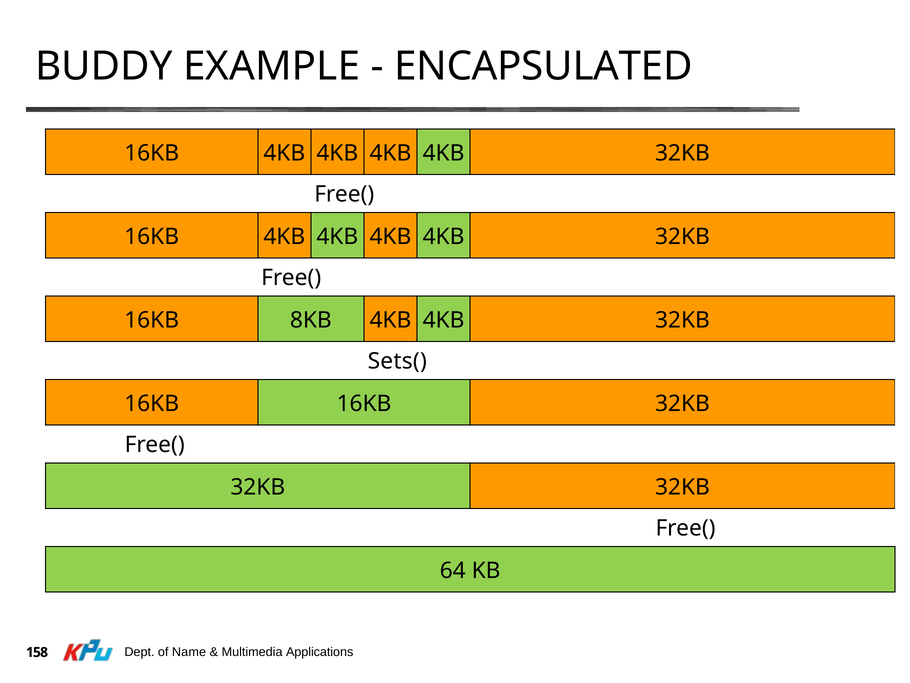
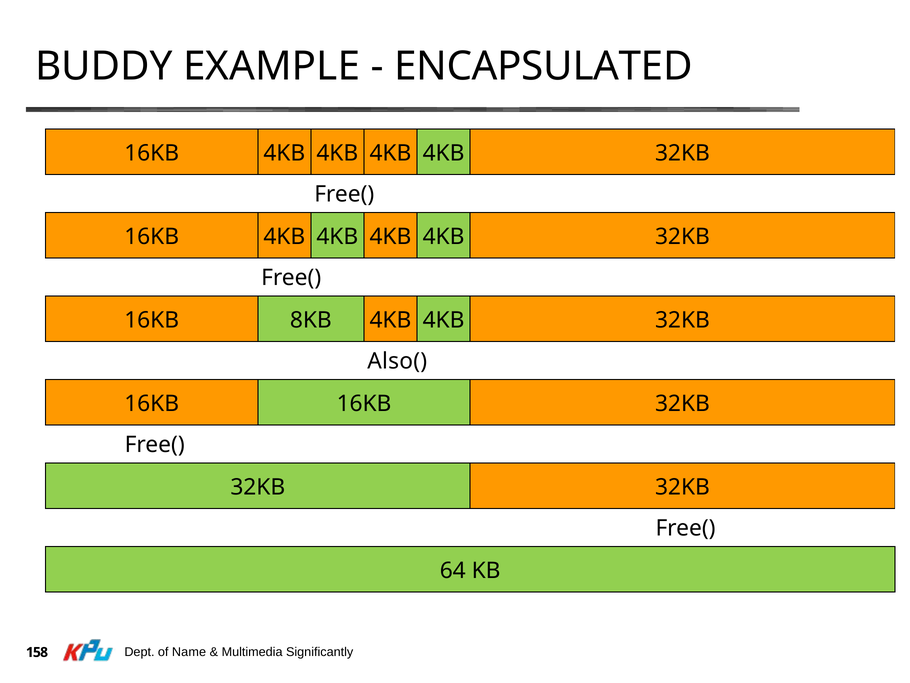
Sets(: Sets( -> Also(
Applications: Applications -> Significantly
